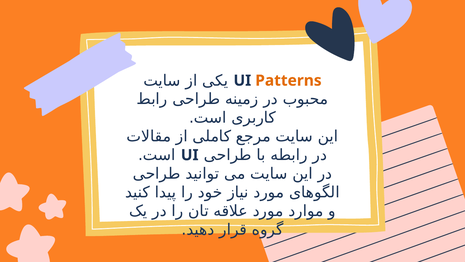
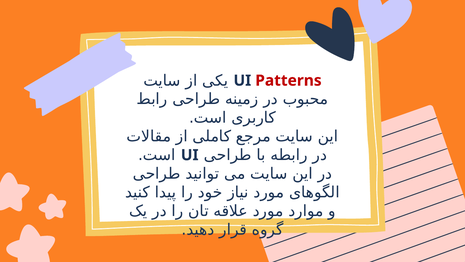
Patterns colour: orange -> red
